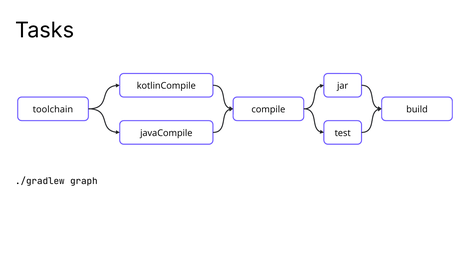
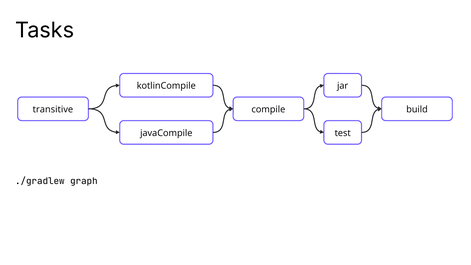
toolchain: toolchain -> transitive
